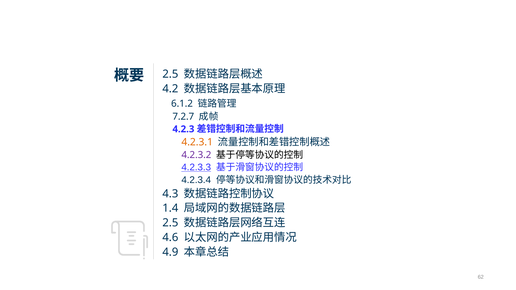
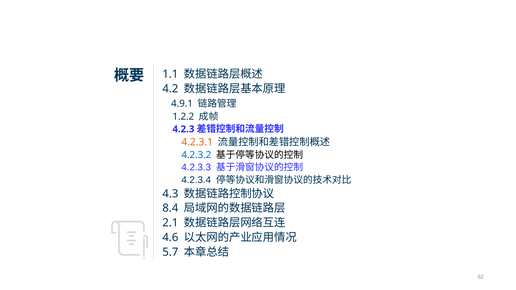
2.5 at (170, 74): 2.5 -> 1.1
6.1.2: 6.1.2 -> 4.9.1
7.2.7: 7.2.7 -> 1.2.2
4.2.3.2 colour: purple -> blue
4.2.3.3 underline: present -> none
1.4: 1.4 -> 8.4
2.5 at (170, 223): 2.5 -> 2.1
4.9: 4.9 -> 5.7
